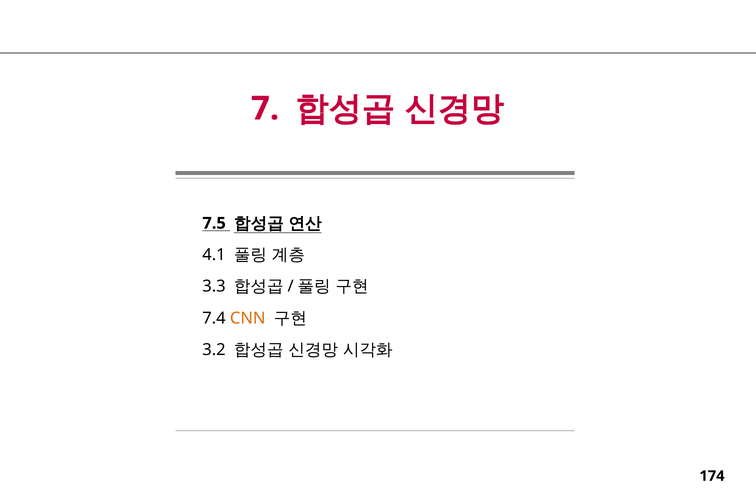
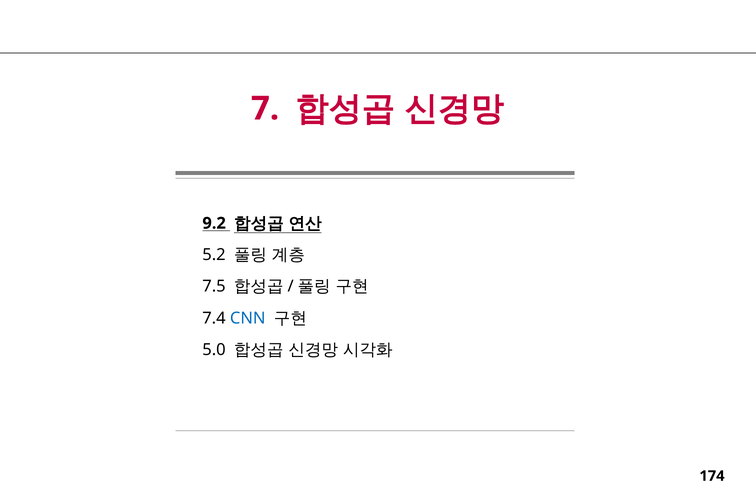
7.5: 7.5 -> 9.2
4.1: 4.1 -> 5.2
3.3: 3.3 -> 7.5
CNN colour: orange -> blue
3.2: 3.2 -> 5.0
